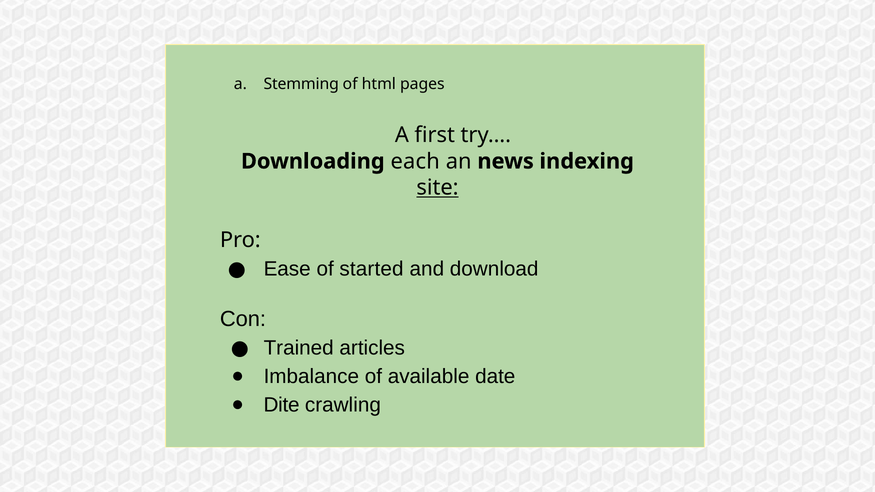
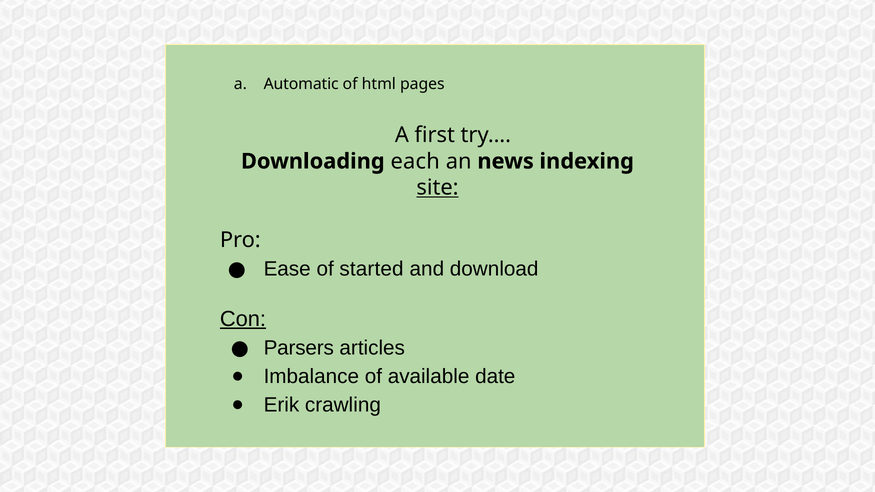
Stemming: Stemming -> Automatic
Con underline: none -> present
Trained: Trained -> Parsers
Dite: Dite -> Erik
